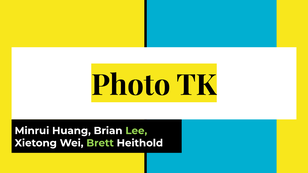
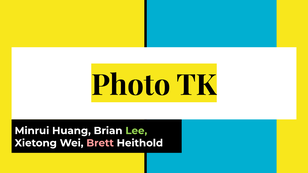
Brett colour: light green -> pink
